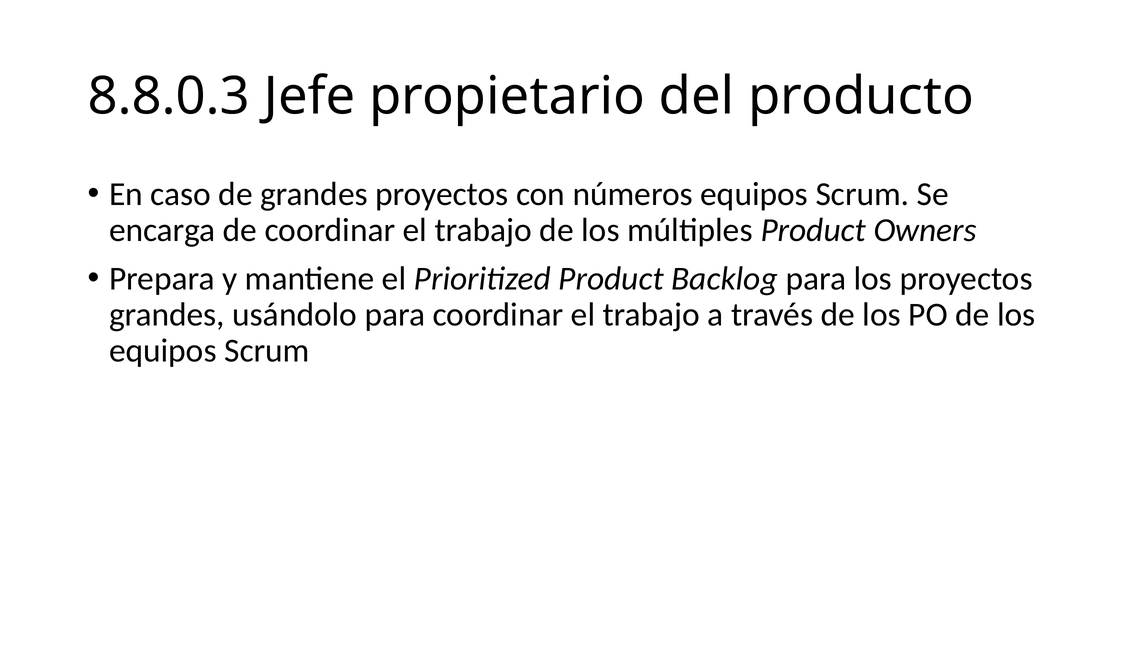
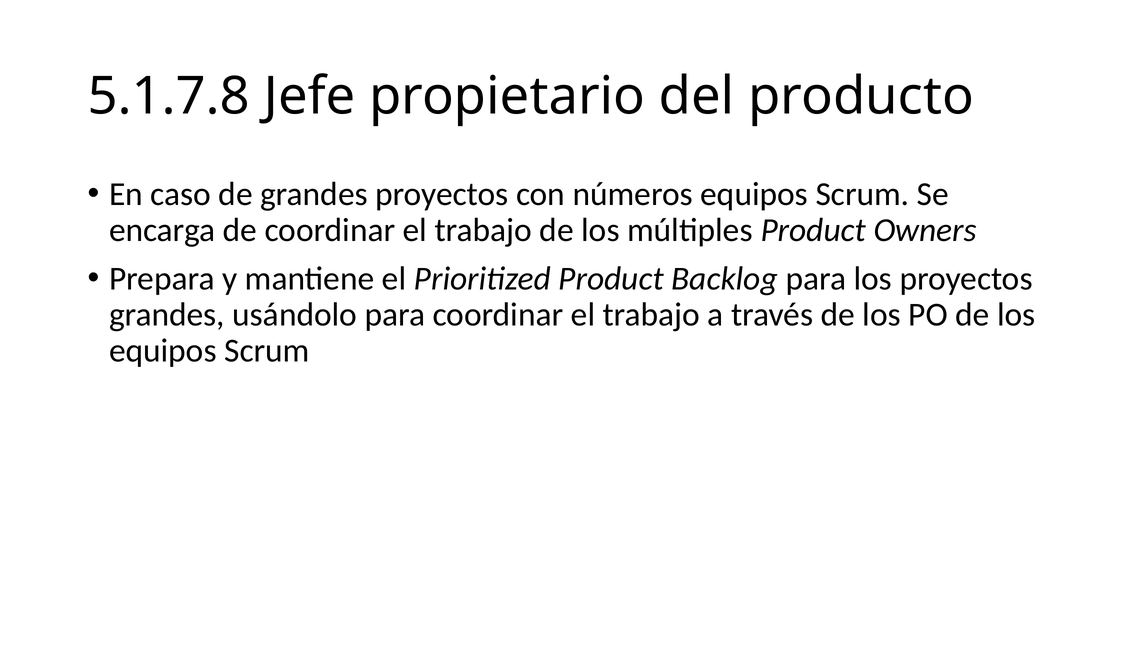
8.8.0.3: 8.8.0.3 -> 5.1.7.8
